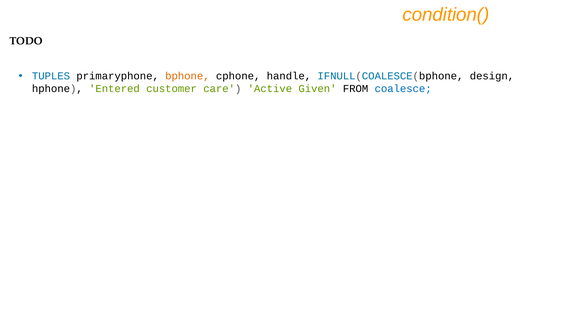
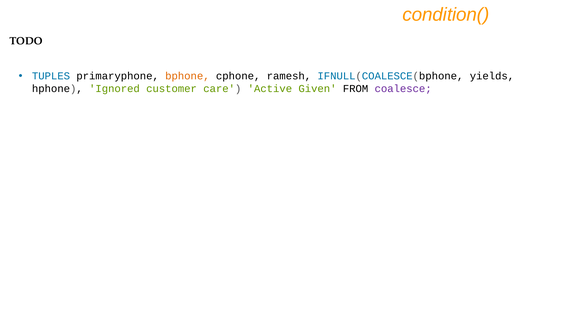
handle: handle -> ramesh
design: design -> yields
Entered: Entered -> Ignored
coalesce colour: blue -> purple
